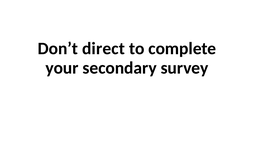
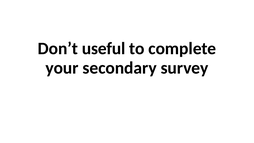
direct: direct -> useful
